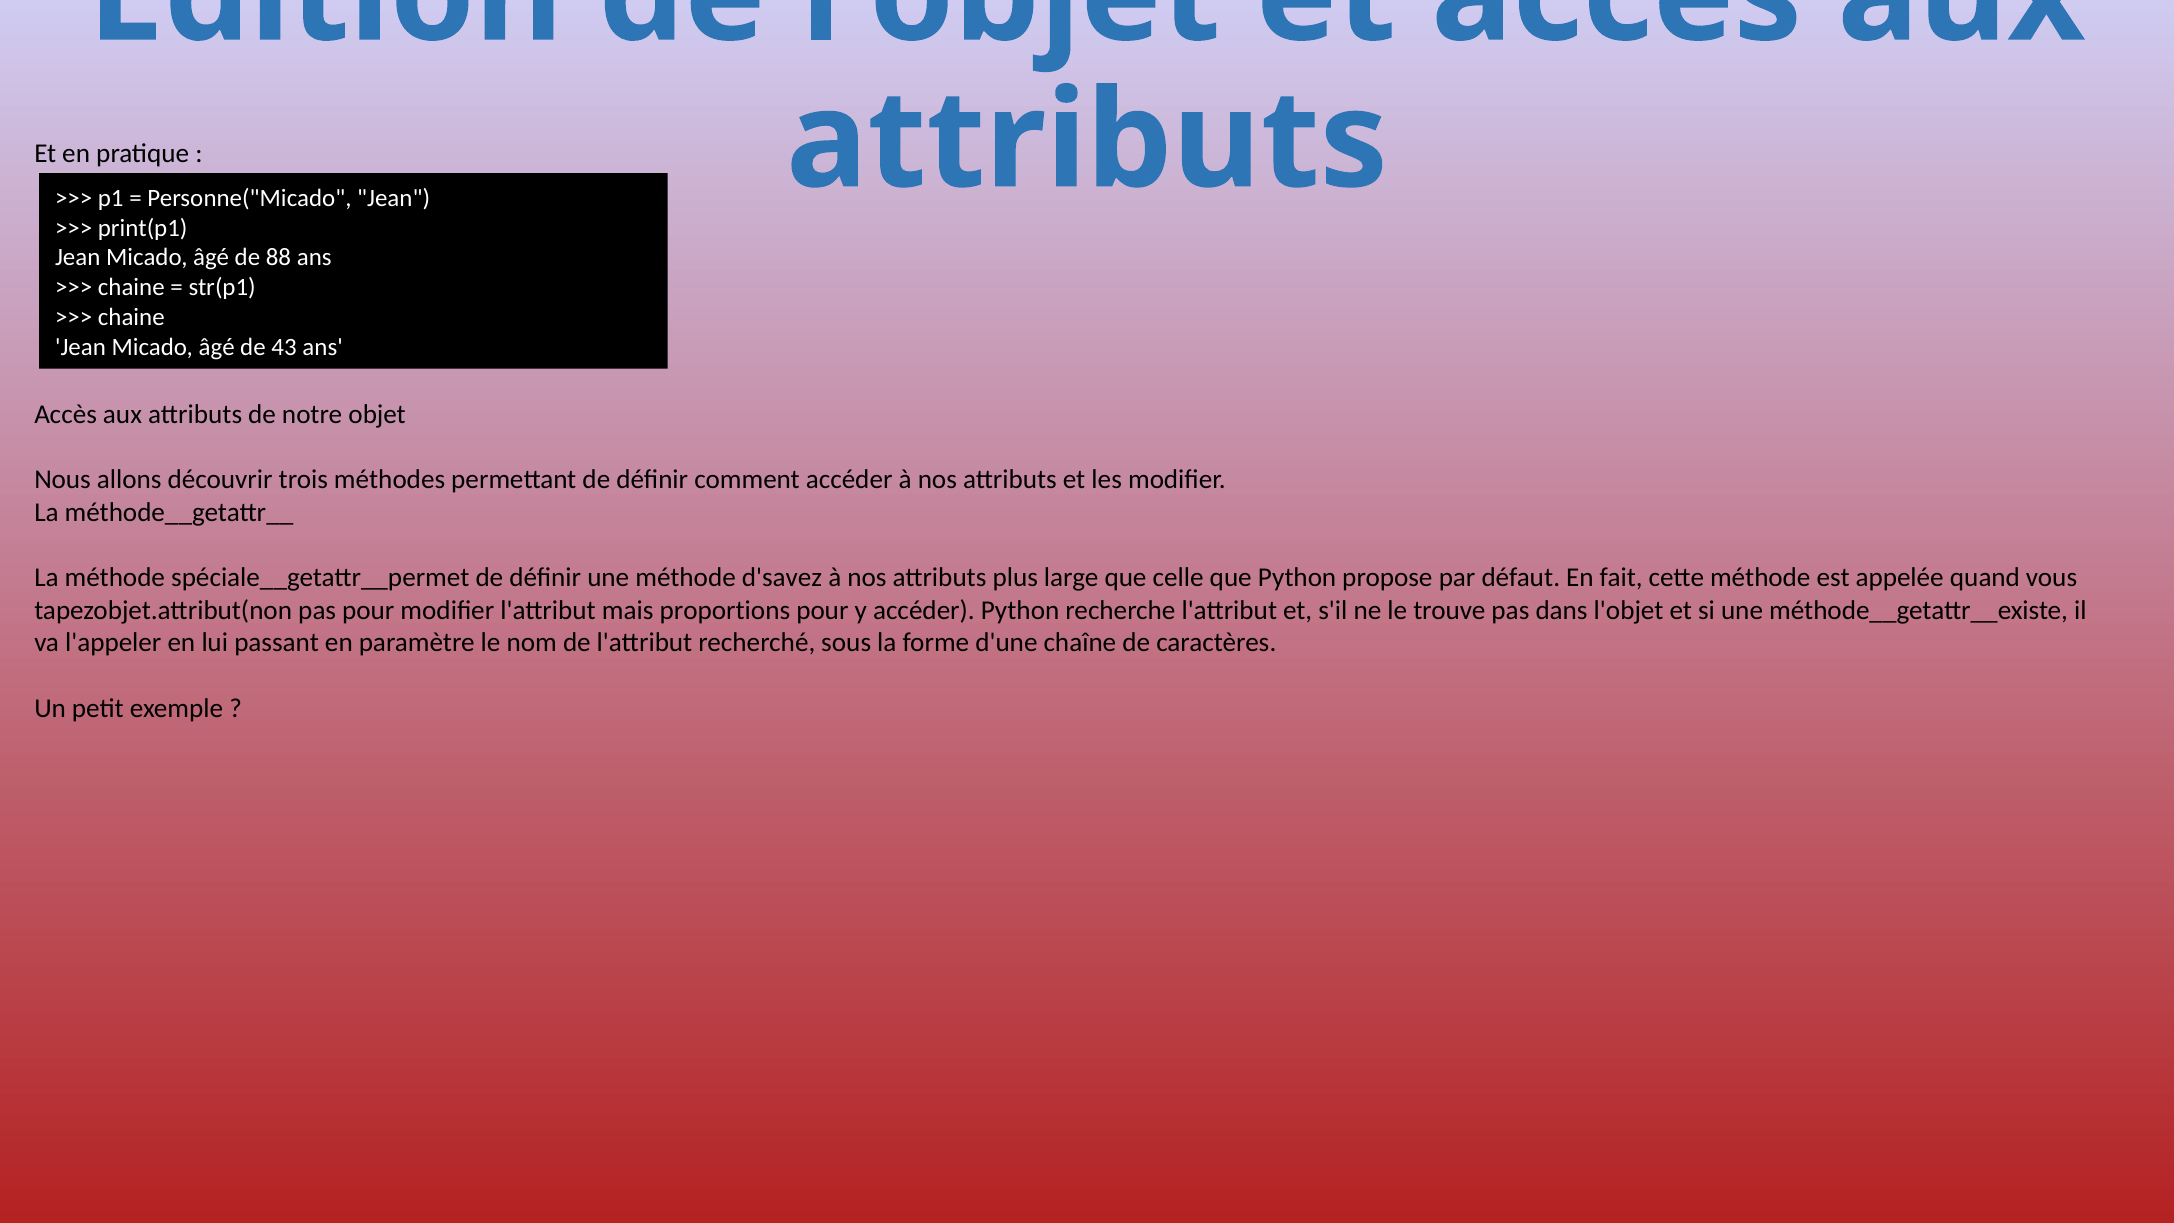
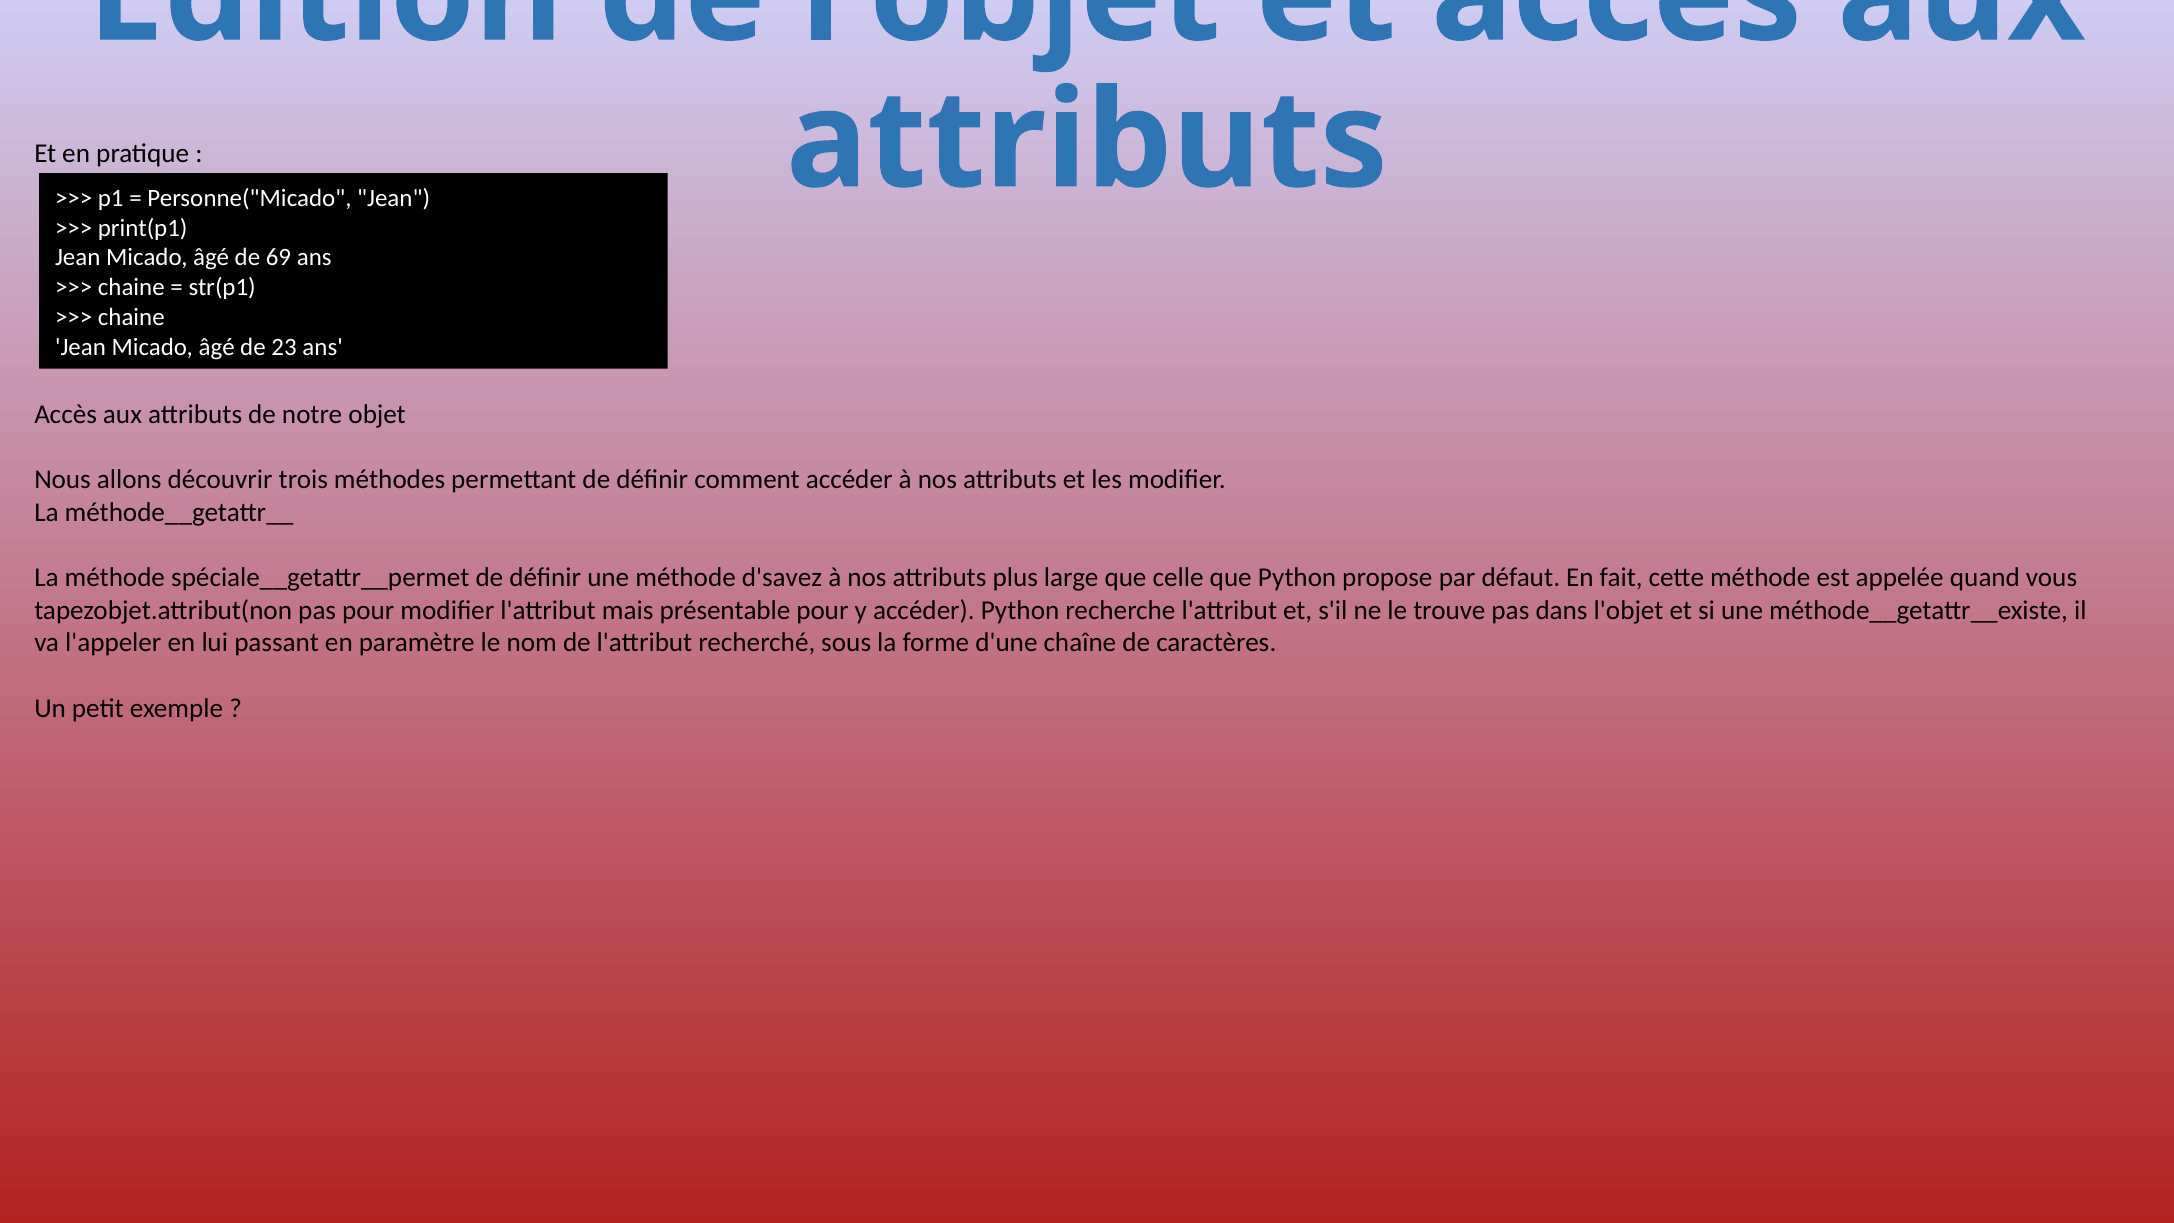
88: 88 -> 69
43: 43 -> 23
proportions: proportions -> présentable
